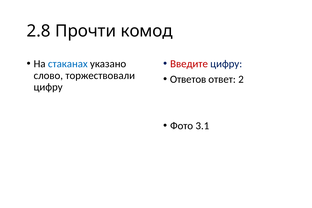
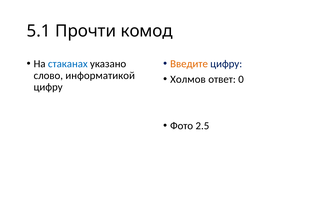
2.8: 2.8 -> 5.1
Введите colour: red -> orange
торжествовали: торжествовали -> информатикой
Ответов: Ответов -> Холмов
2: 2 -> 0
3.1: 3.1 -> 2.5
